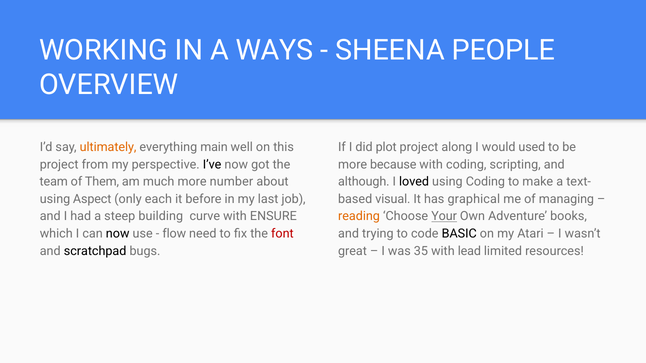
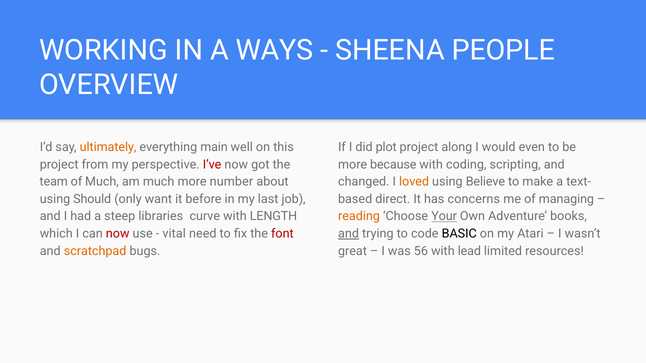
used: used -> even
I’ve colour: black -> red
of Them: Them -> Much
although: although -> changed
loved colour: black -> orange
using Coding: Coding -> Believe
Aspect: Aspect -> Should
each: each -> want
visual: visual -> direct
graphical: graphical -> concerns
building: building -> libraries
ENSURE: ENSURE -> LENGTH
now at (118, 234) colour: black -> red
flow: flow -> vital
and at (349, 234) underline: none -> present
scratchpad colour: black -> orange
35: 35 -> 56
